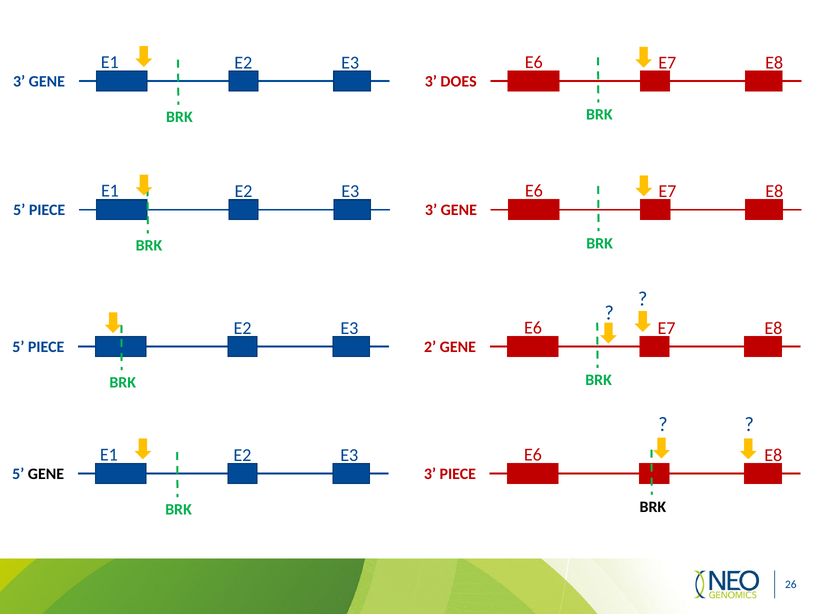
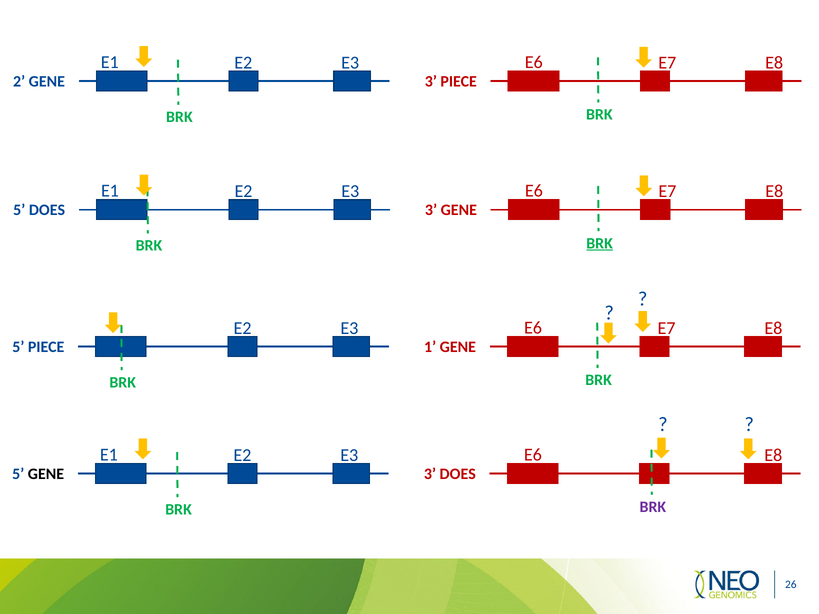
3 at (19, 81): 3 -> 2
3 DOES: DOES -> PIECE
PIECE at (47, 210): PIECE -> DOES
BRK at (600, 243) underline: none -> present
2: 2 -> 1
3 PIECE: PIECE -> DOES
BRK at (653, 507) colour: black -> purple
